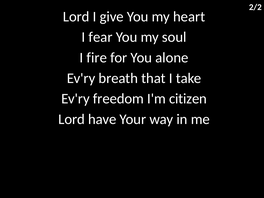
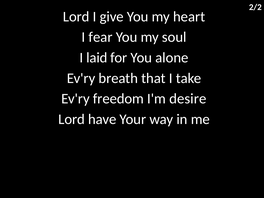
fire: fire -> laid
citizen: citizen -> desire
